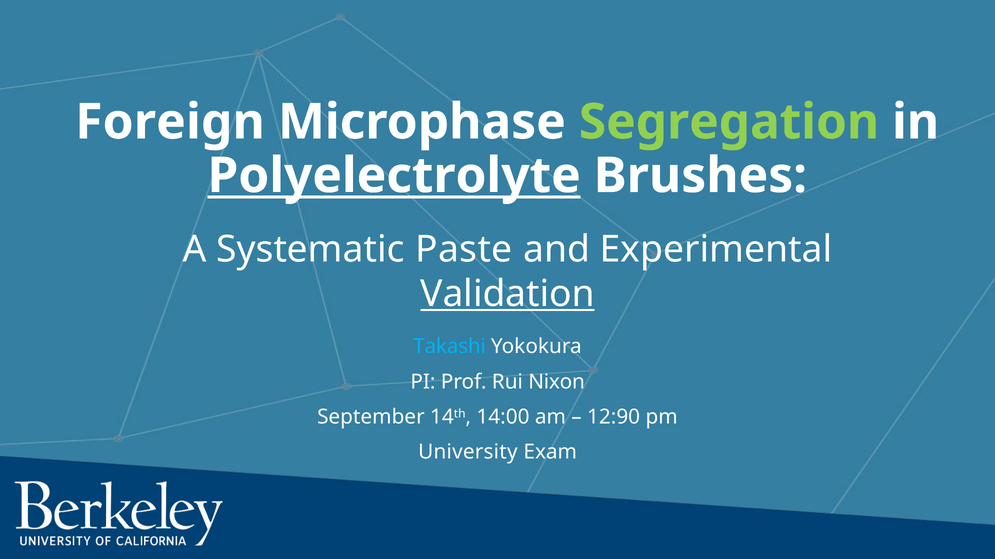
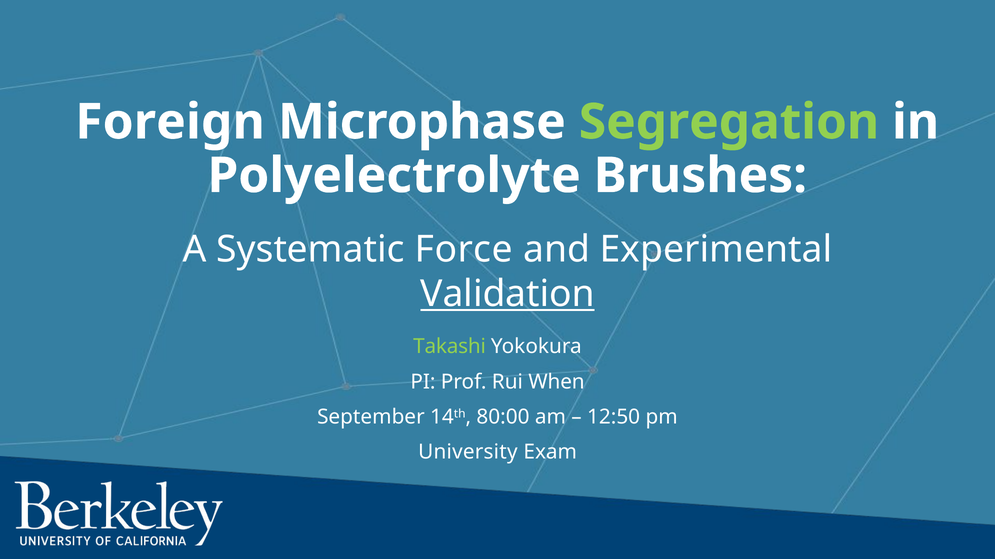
Polyelectrolyte underline: present -> none
Paste: Paste -> Force
Takashi colour: light blue -> light green
Nixon: Nixon -> When
14:00: 14:00 -> 80:00
12:90: 12:90 -> 12:50
